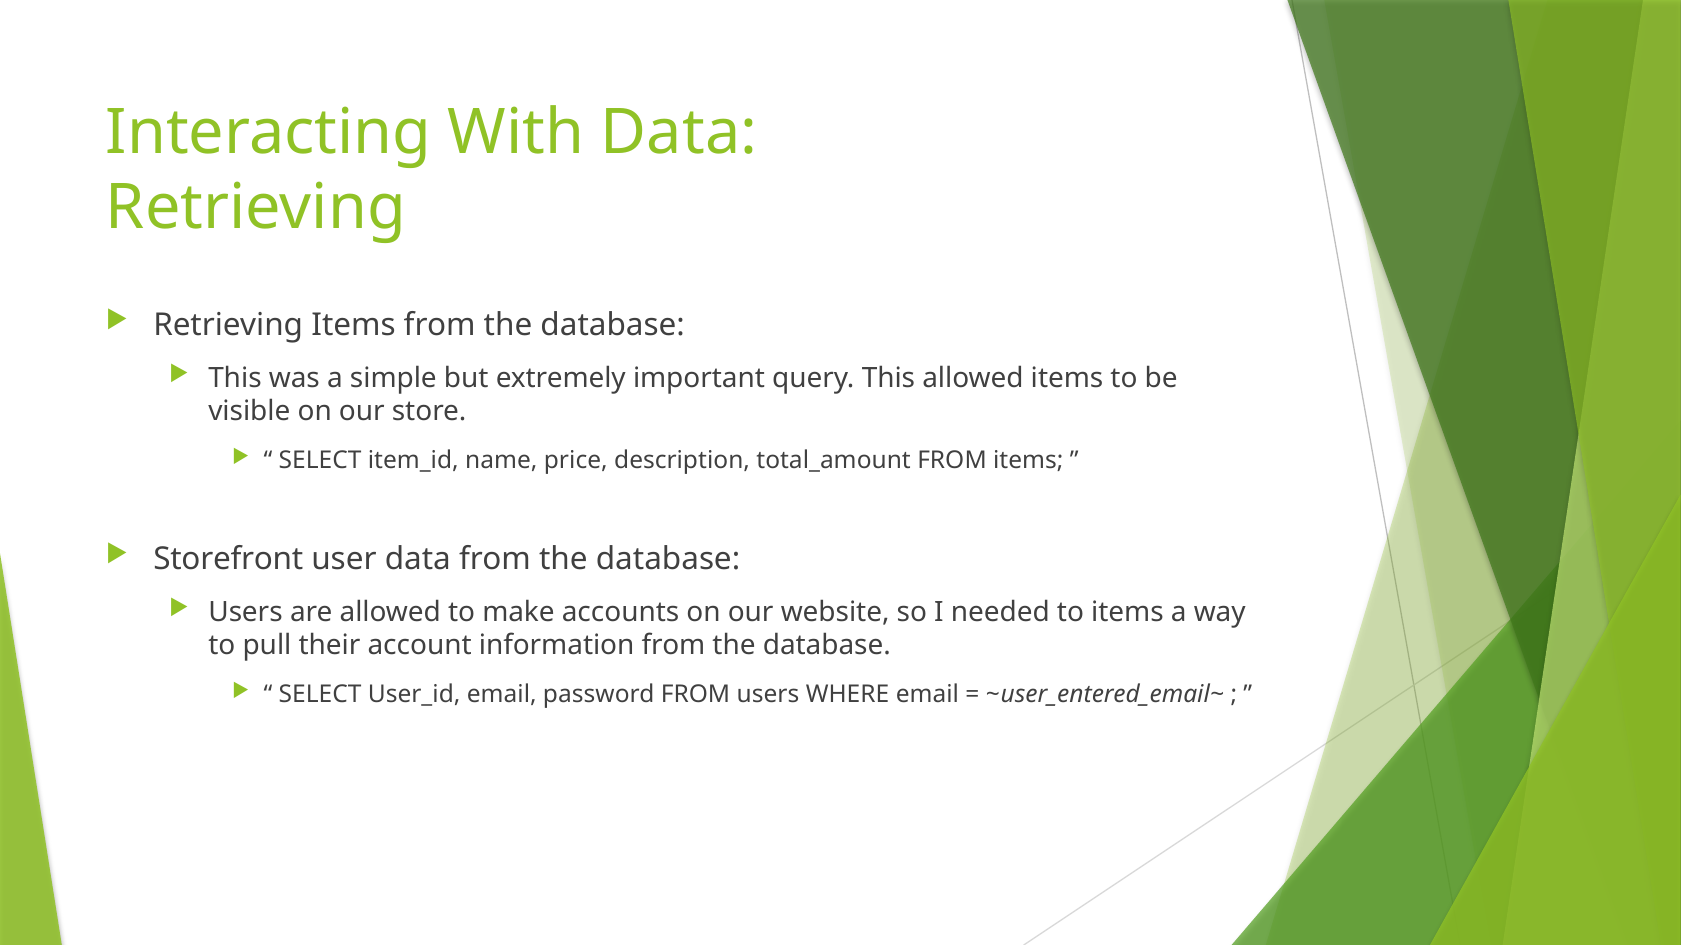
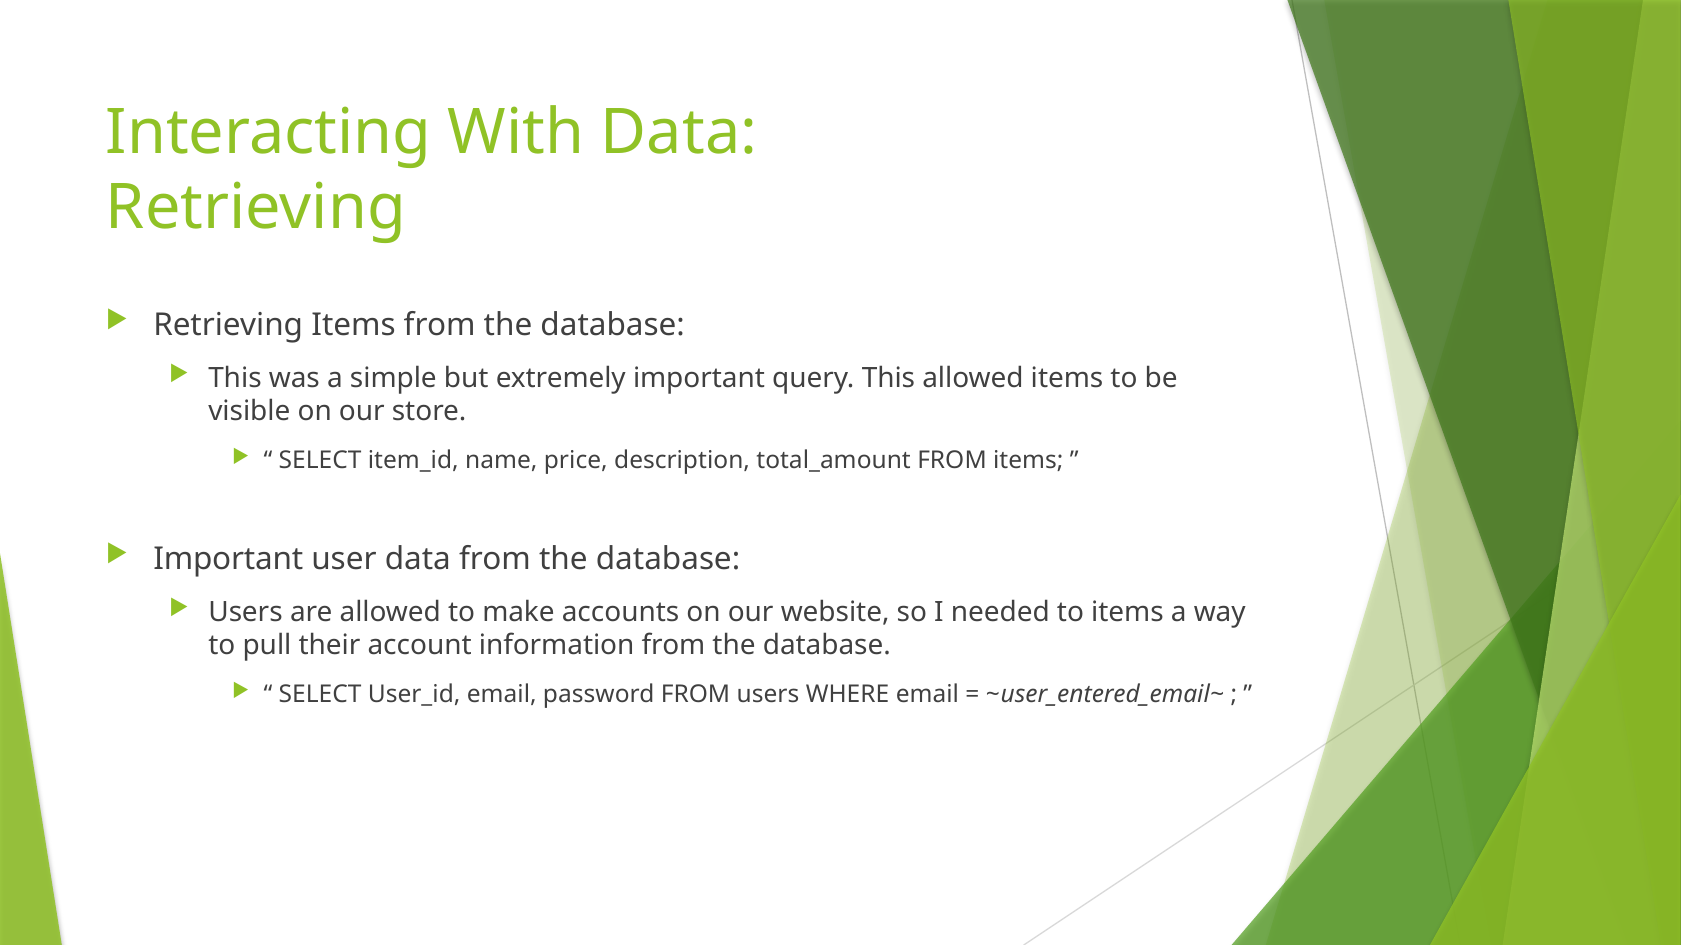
Storefront at (228, 559): Storefront -> Important
